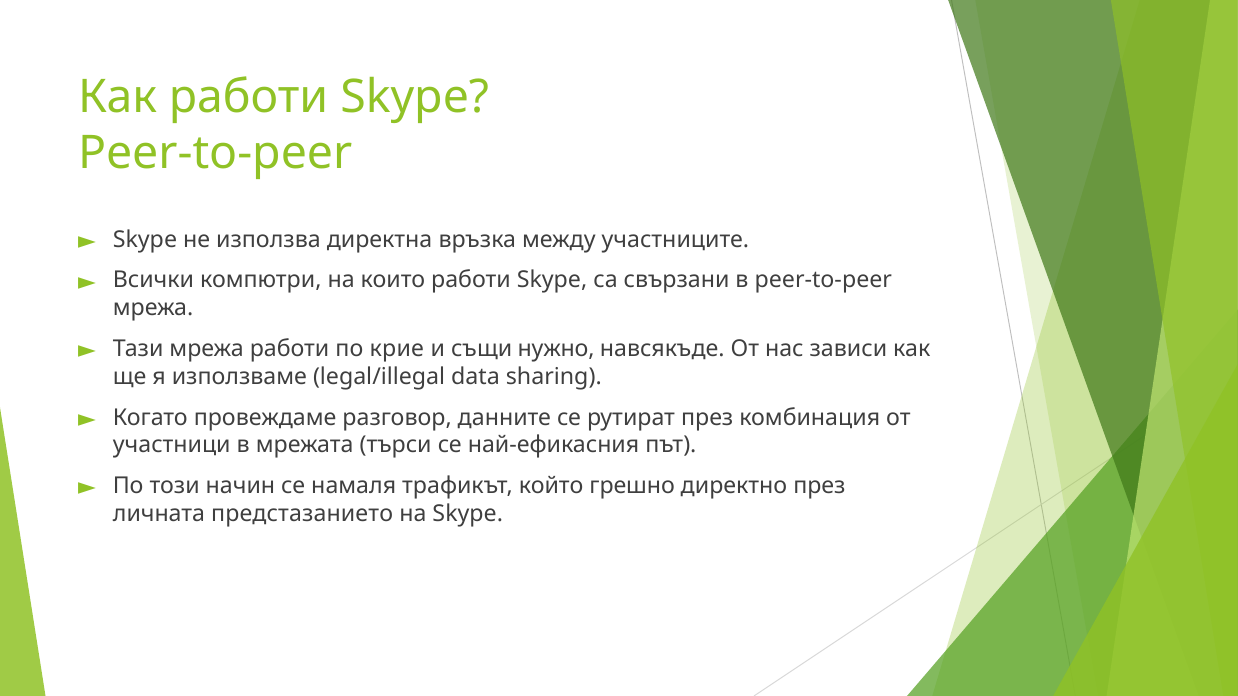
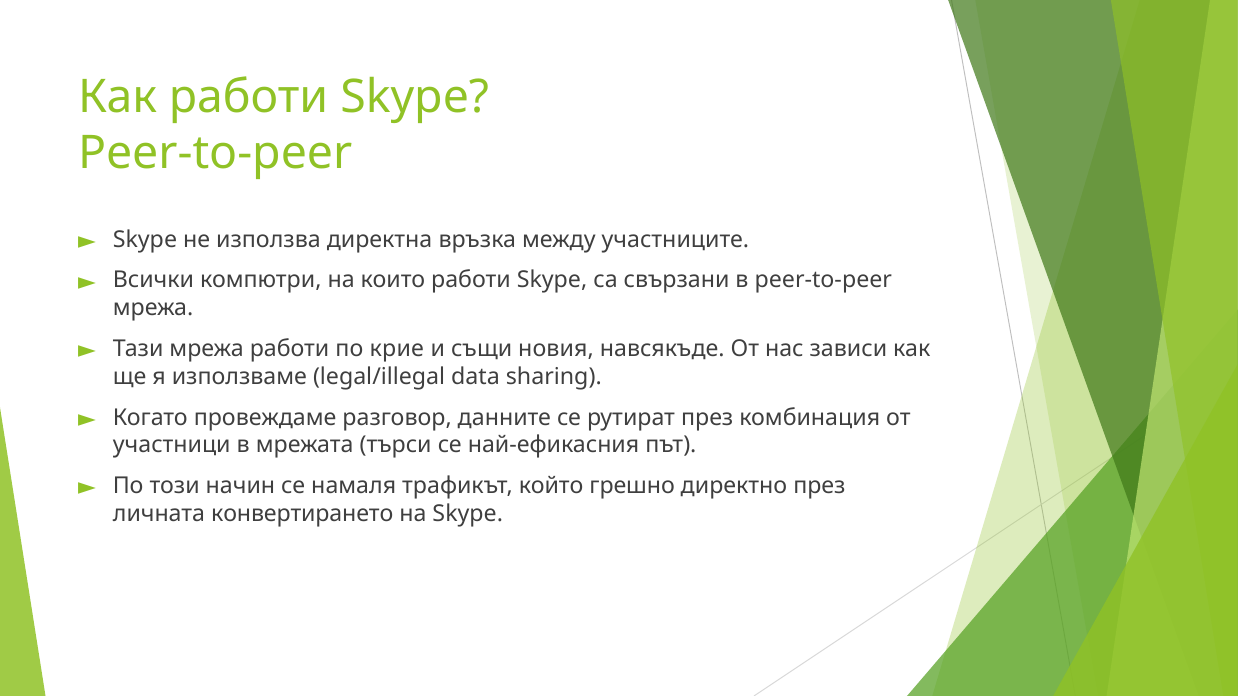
нужно: нужно -> новия
предстазанието: предстазанието -> конвертирането
